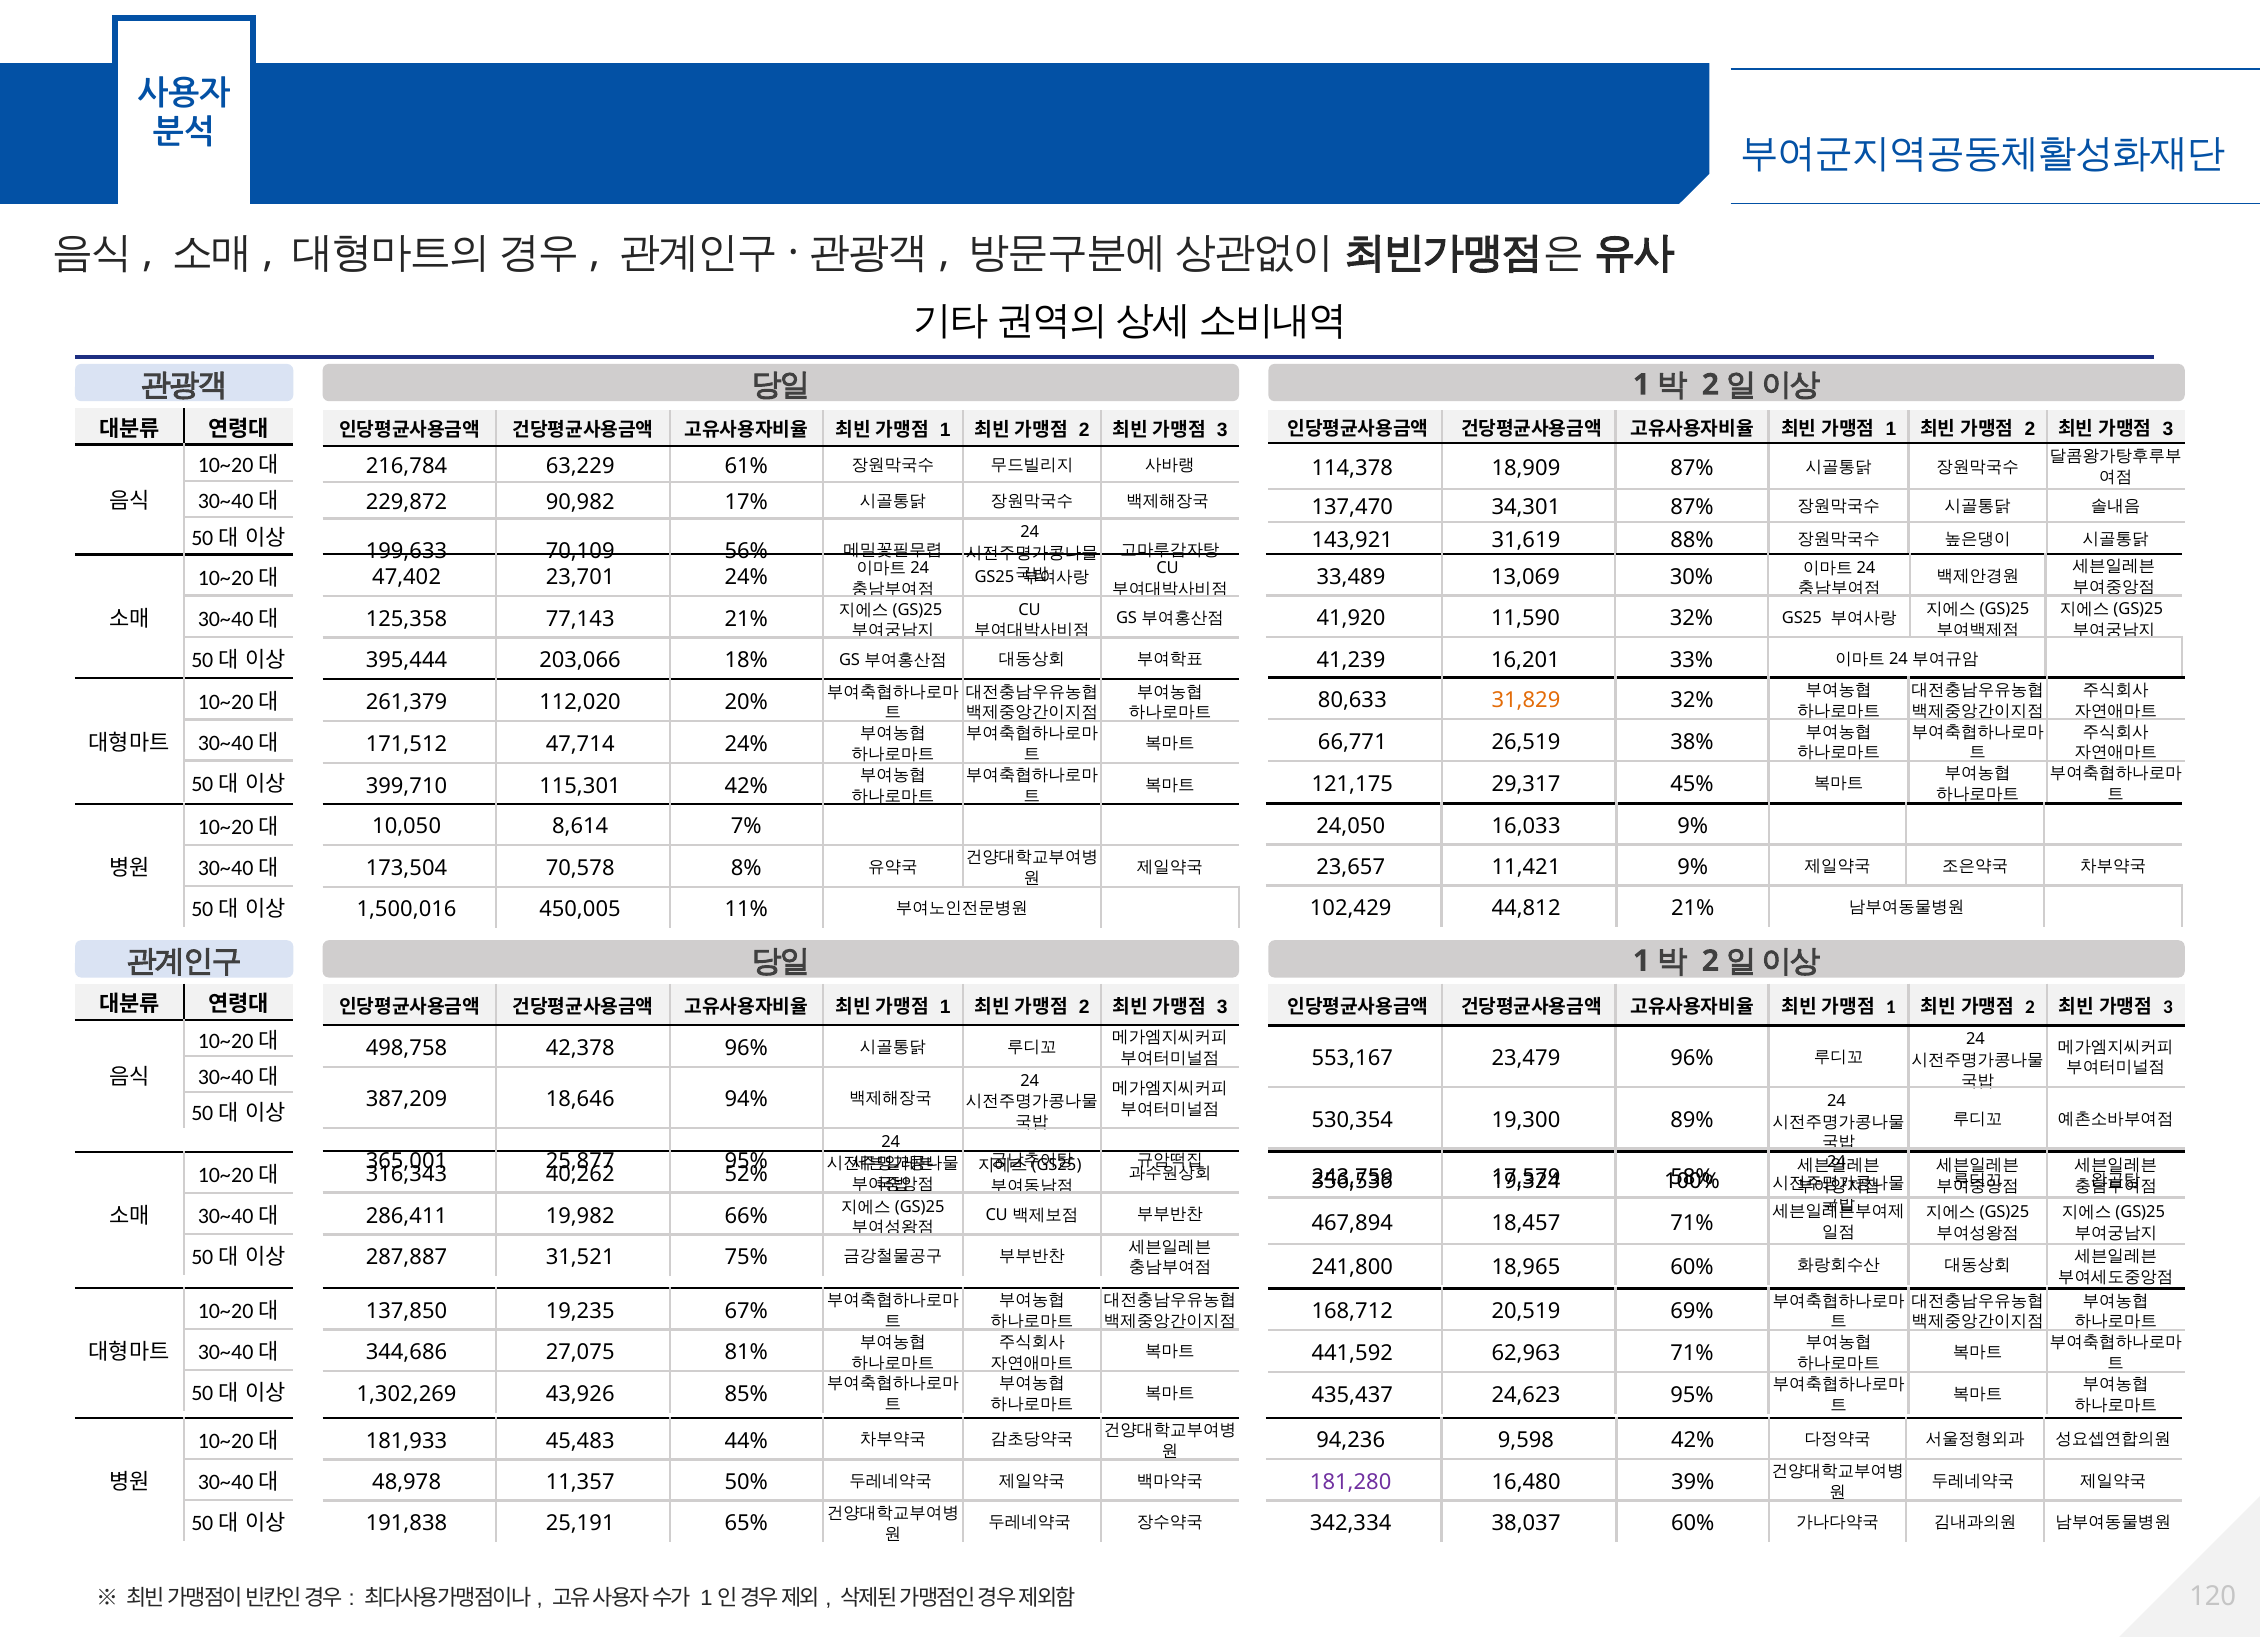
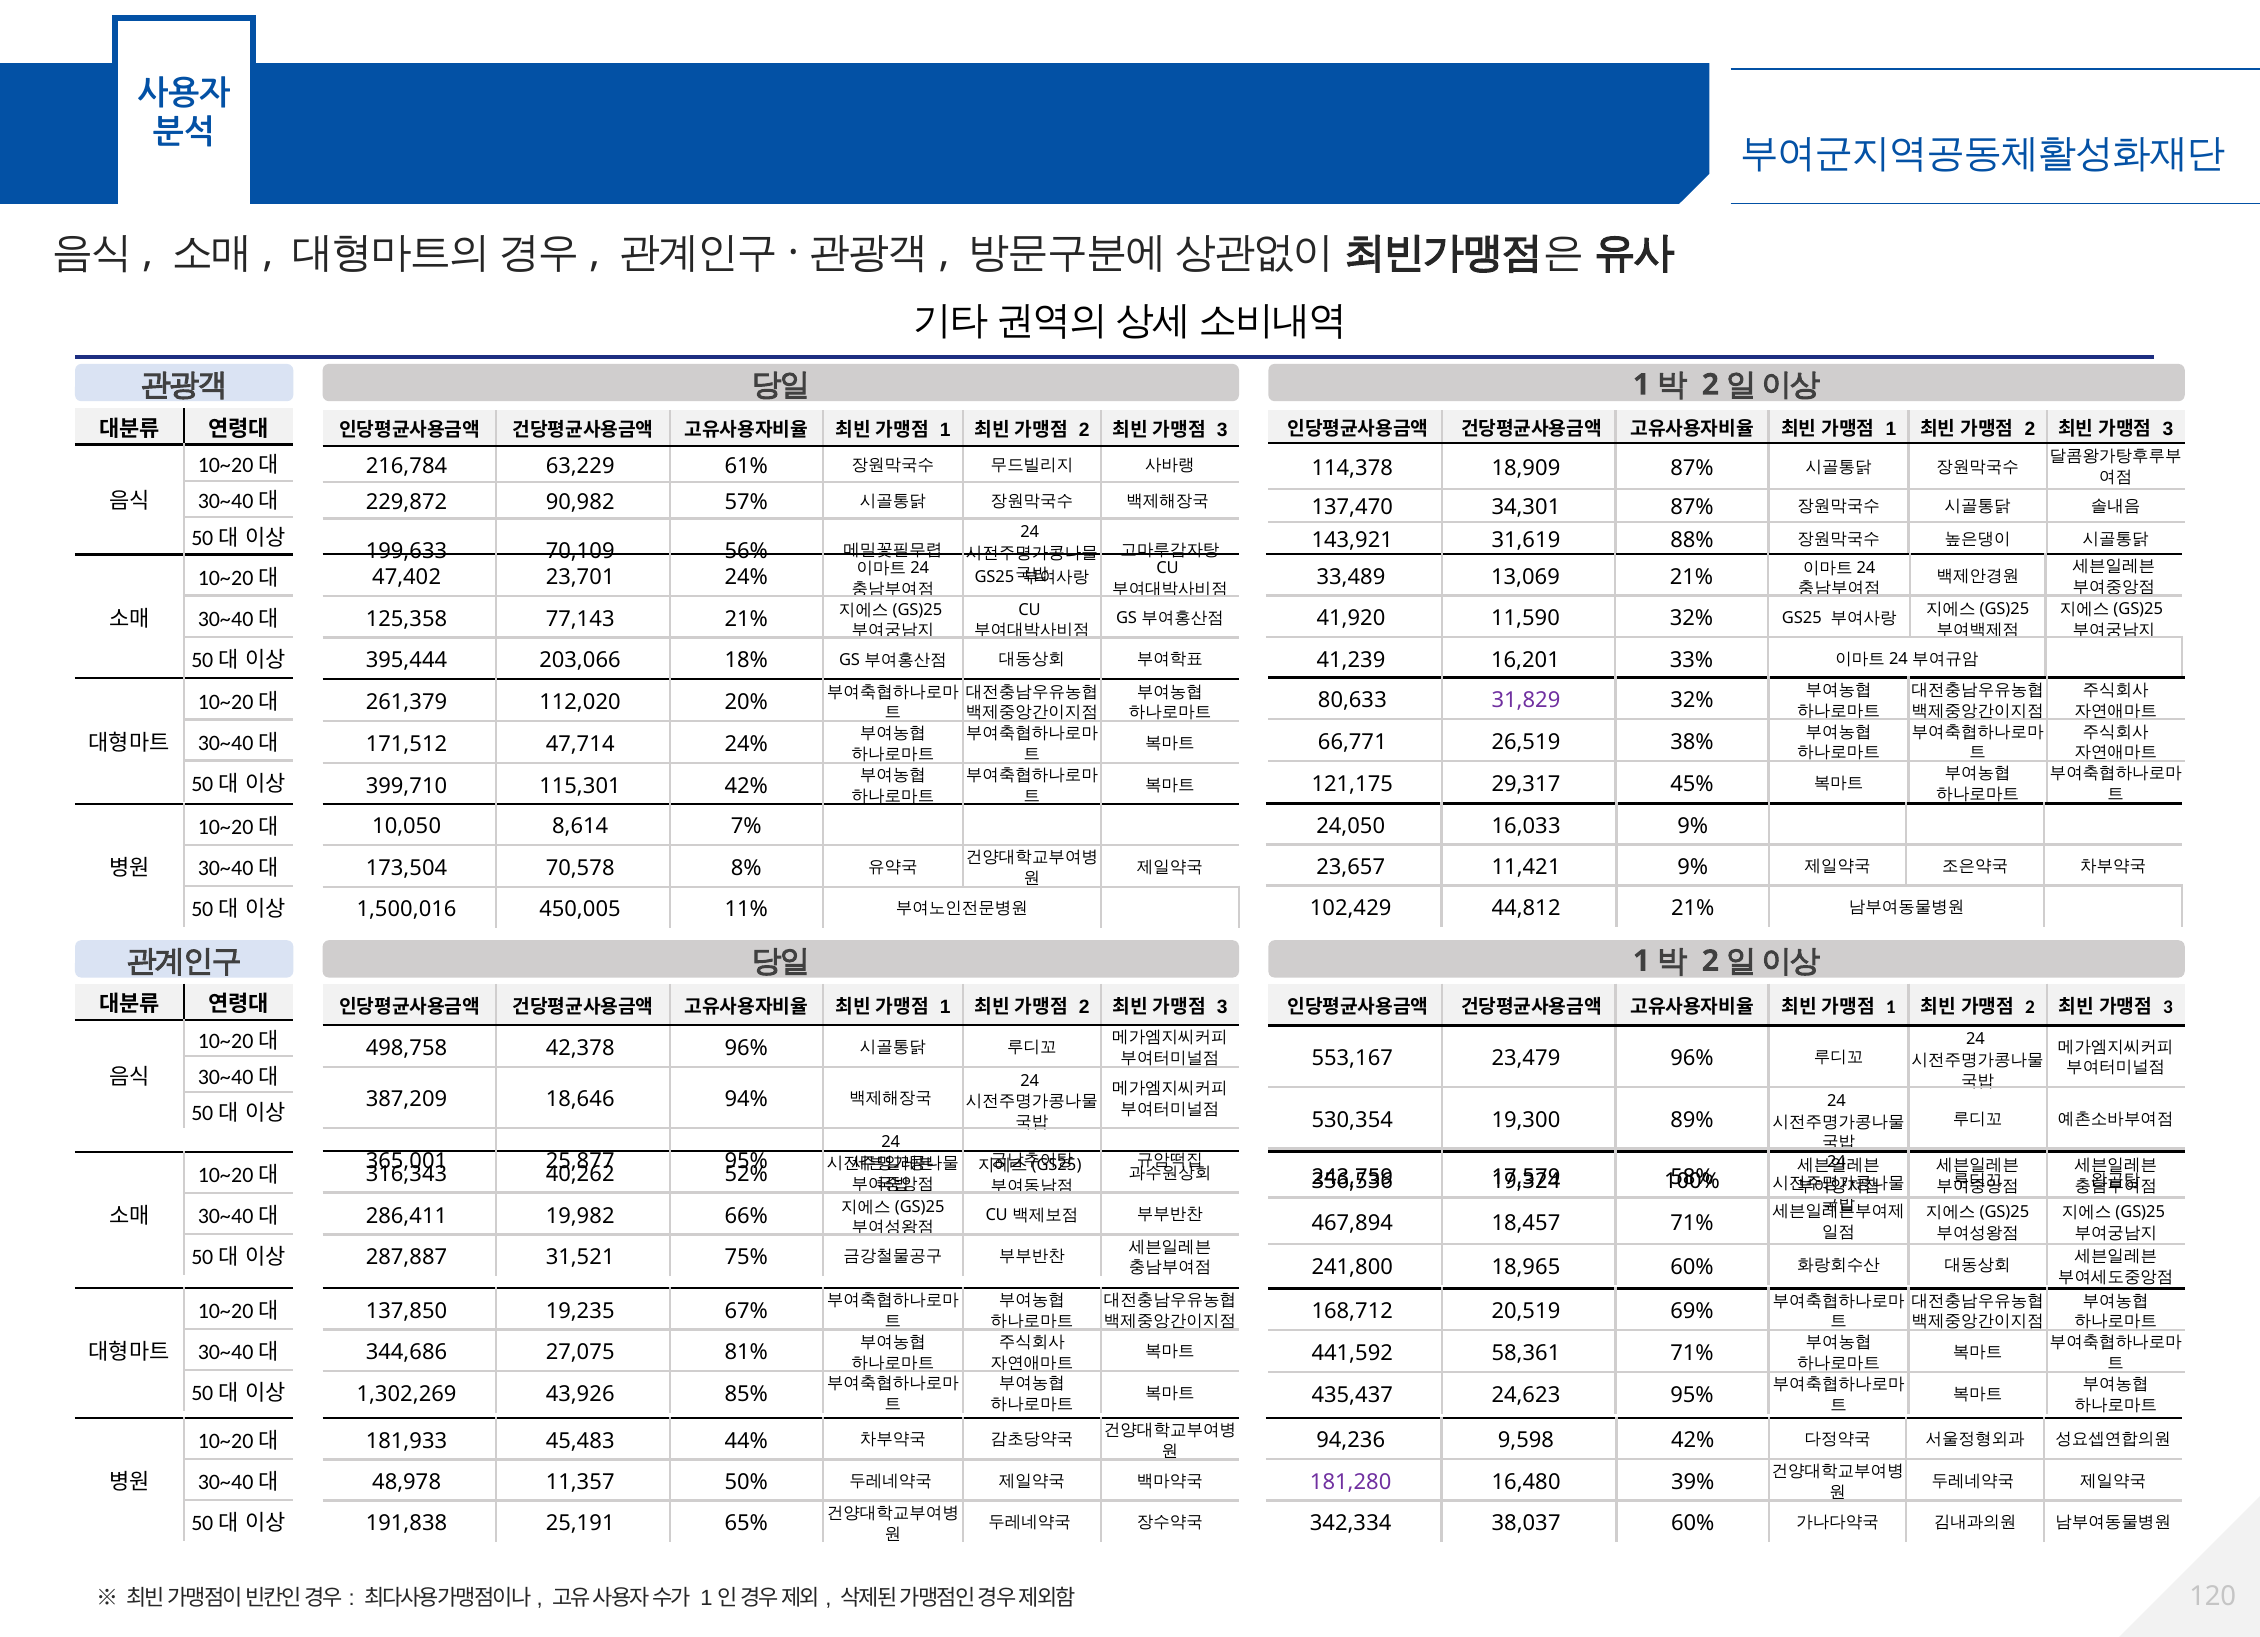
17%: 17% -> 57%
13,069 30%: 30% -> 21%
31,829 colour: orange -> purple
62,963: 62,963 -> 58,361
